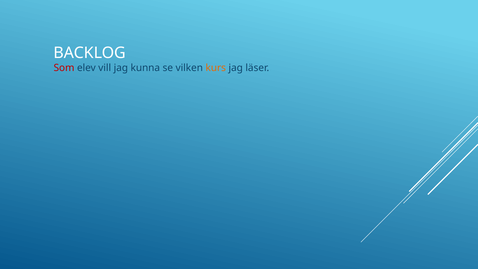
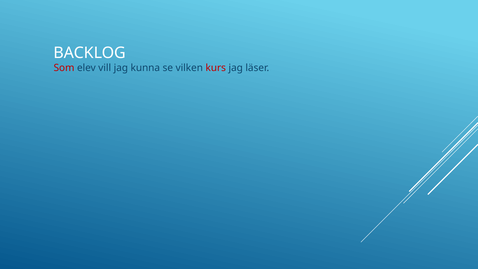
kurs colour: orange -> red
